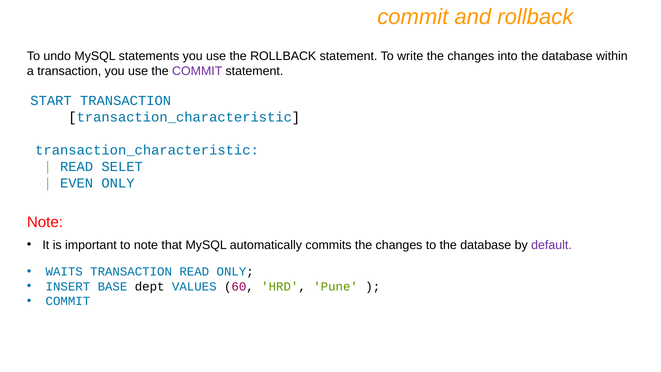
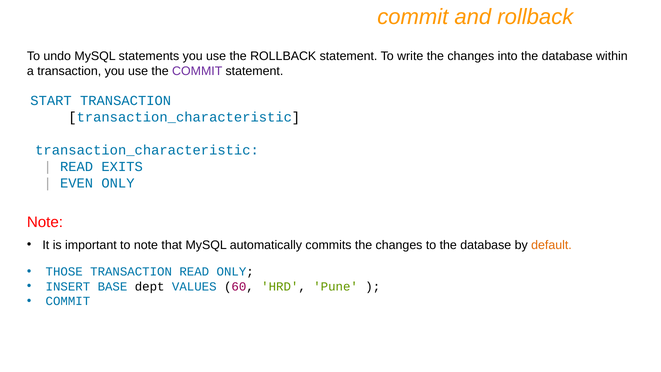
SELET: SELET -> EXITS
default colour: purple -> orange
WAITS: WAITS -> THOSE
